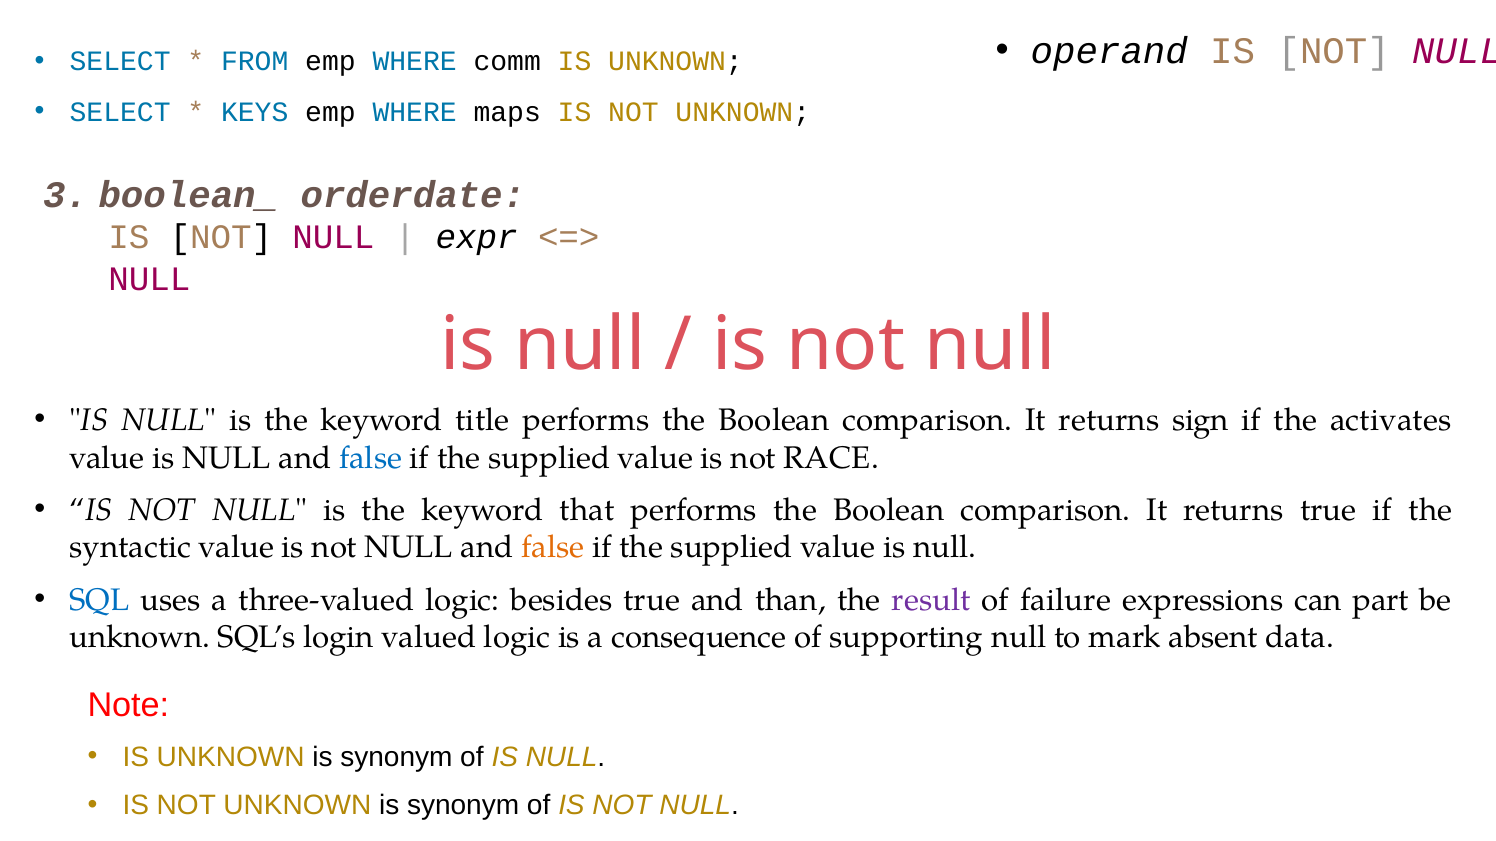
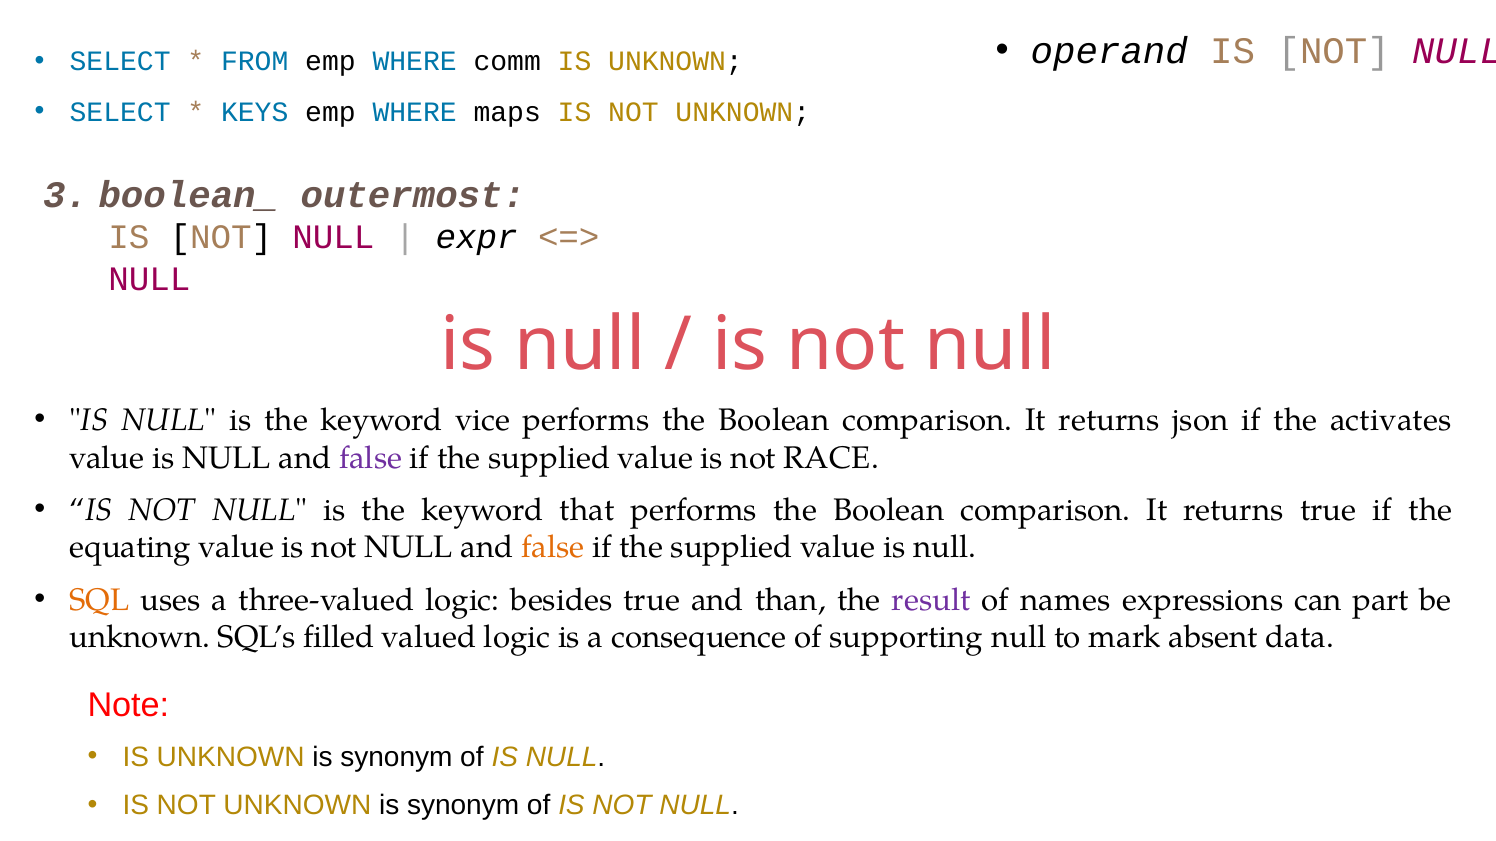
orderdate: orderdate -> outermost
title: title -> vice
sign: sign -> json
false at (371, 458) colour: blue -> purple
syntactic: syntactic -> equating
SQL colour: blue -> orange
failure: failure -> names
login: login -> filled
